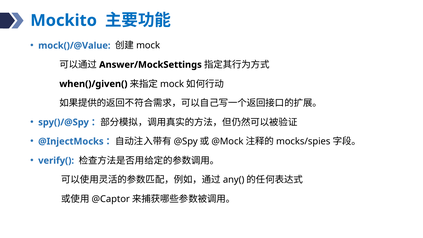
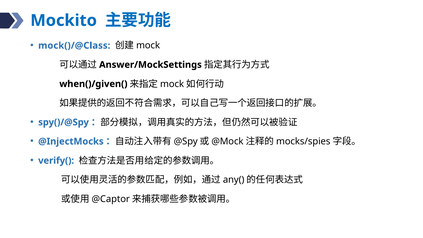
mock()/@Value: mock()/@Value -> mock()/@Class
